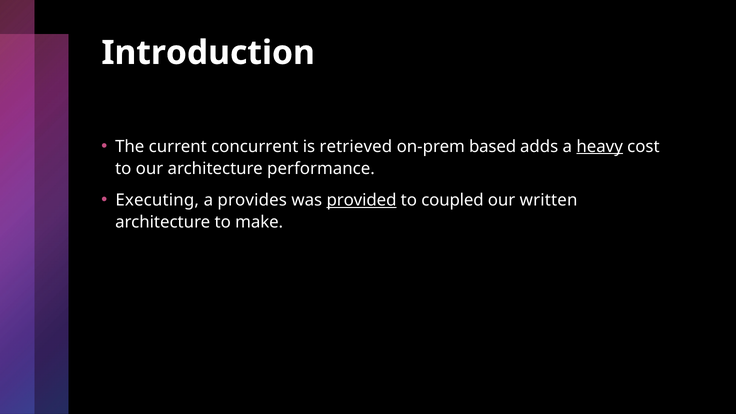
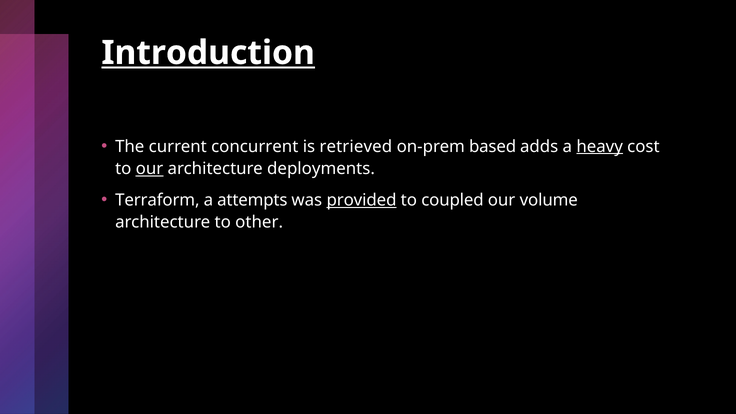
Introduction underline: none -> present
our at (150, 169) underline: none -> present
performance: performance -> deployments
Executing: Executing -> Terraform
provides: provides -> attempts
written: written -> volume
make: make -> other
